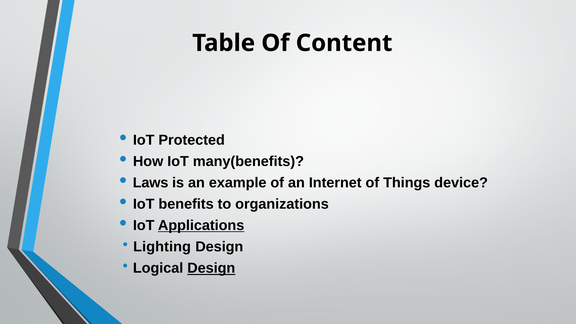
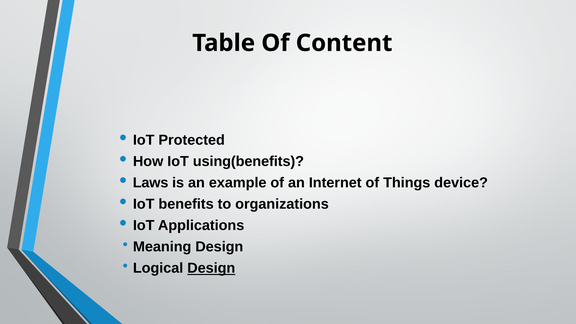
many(benefits: many(benefits -> using(benefits
Applications underline: present -> none
Lighting: Lighting -> Meaning
